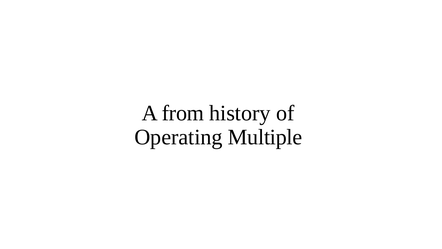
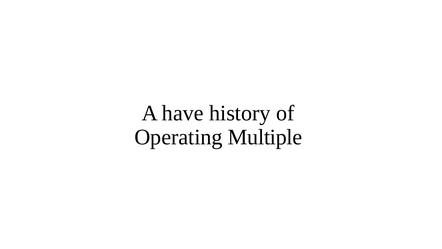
from: from -> have
